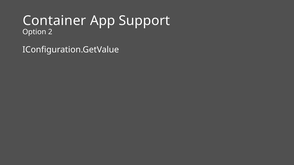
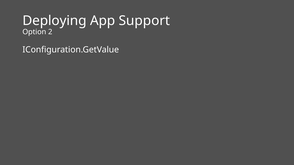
Container: Container -> Deploying
